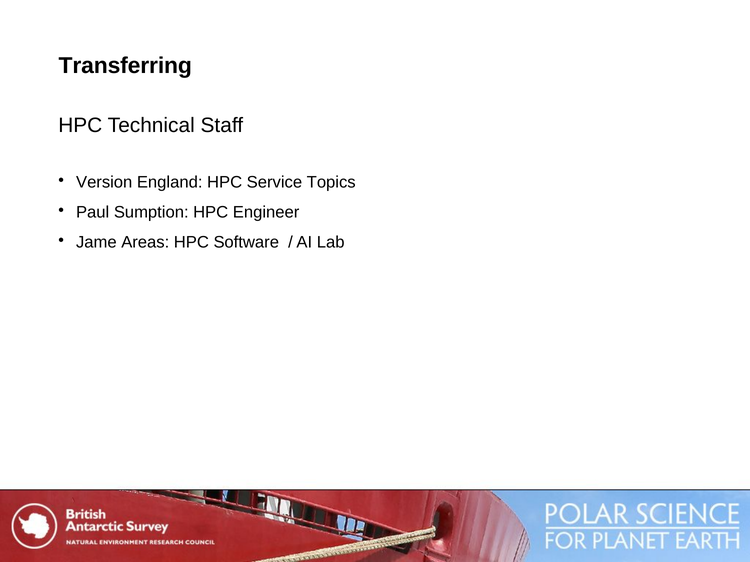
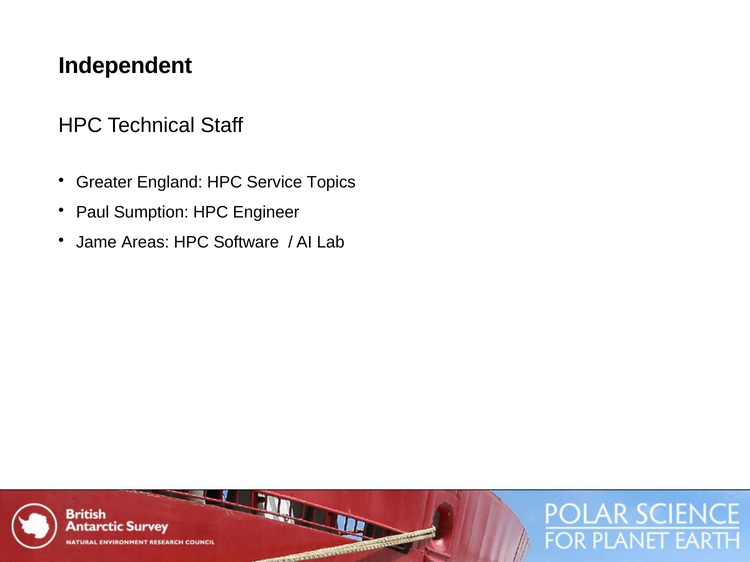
Transferring: Transferring -> Independent
Version: Version -> Greater
